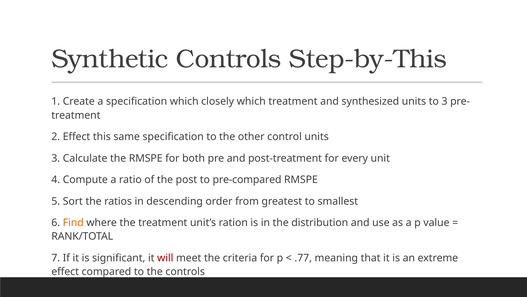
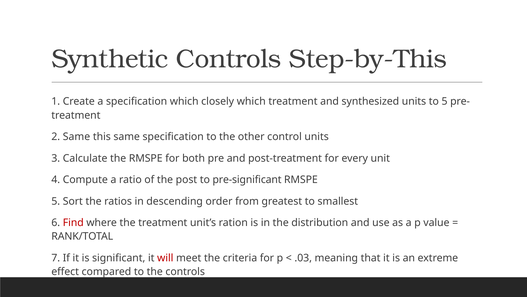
to 3: 3 -> 5
2 Effect: Effect -> Same
pre-compared: pre-compared -> pre-significant
Find colour: orange -> red
.77: .77 -> .03
